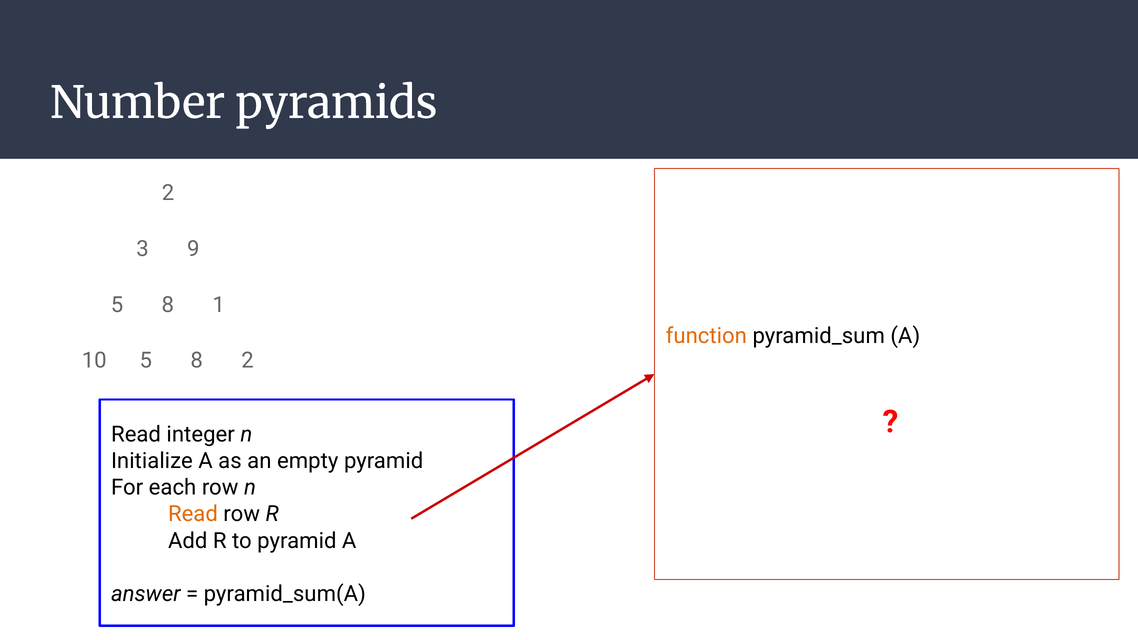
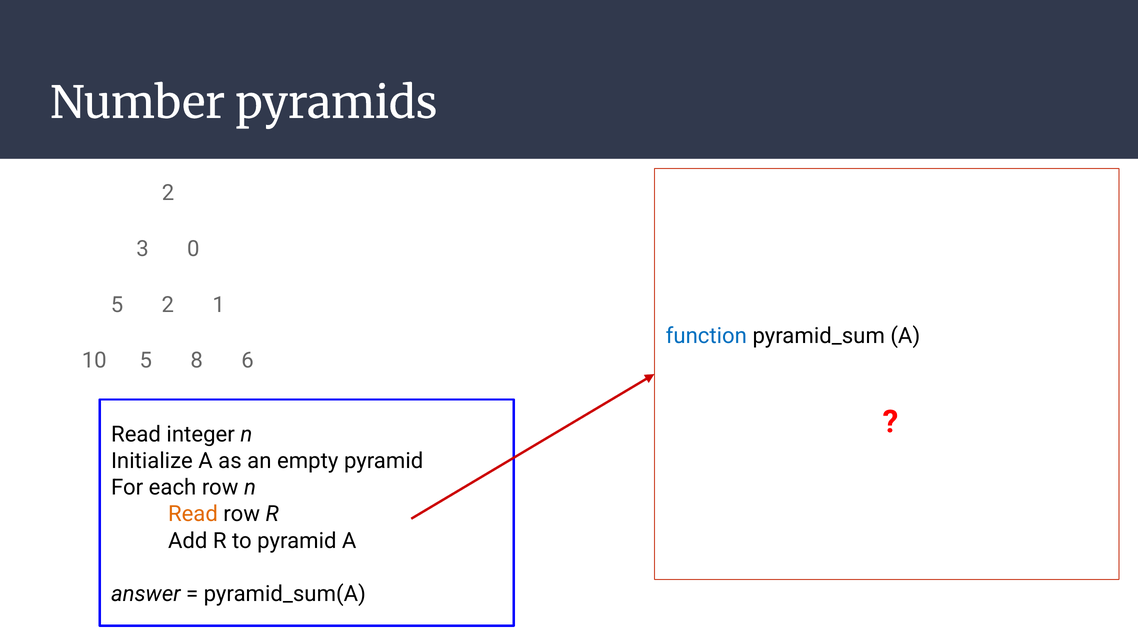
9: 9 -> 0
8 at (168, 305): 8 -> 2
function colour: orange -> blue
8 2: 2 -> 6
